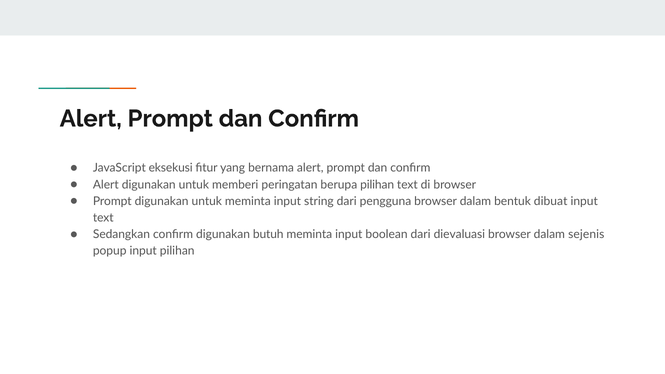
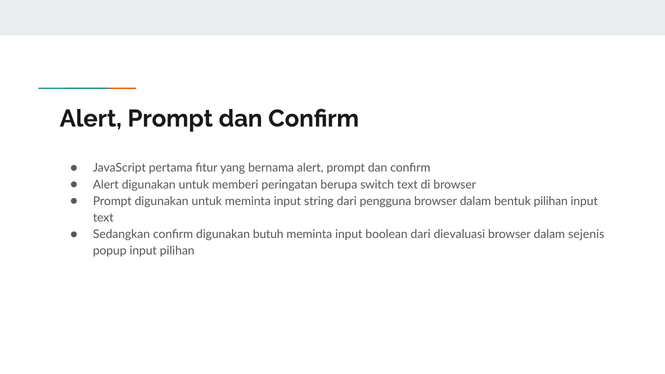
eksekusi: eksekusi -> pertama
berupa pilihan: pilihan -> switch
bentuk dibuat: dibuat -> pilihan
